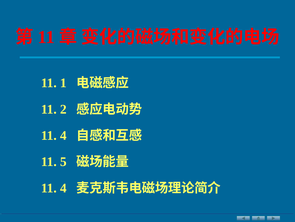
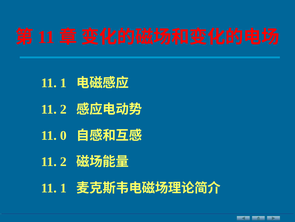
4 at (63, 135): 4 -> 0
5 at (63, 161): 5 -> 2
4 at (63, 187): 4 -> 1
